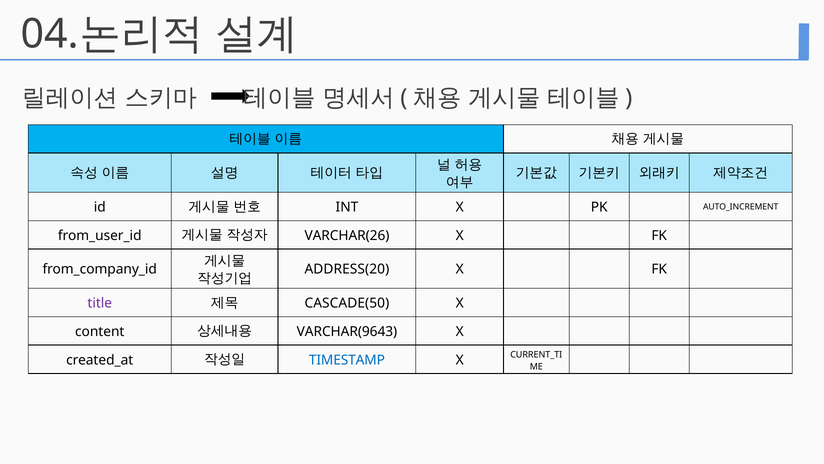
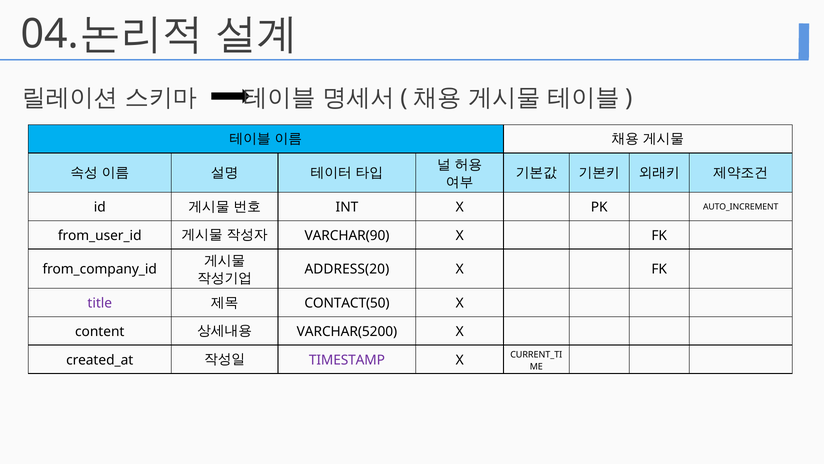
VARCHAR(26: VARCHAR(26 -> VARCHAR(90
CASCADE(50: CASCADE(50 -> CONTACT(50
VARCHAR(9643: VARCHAR(9643 -> VARCHAR(5200
TIMESTAMP colour: blue -> purple
